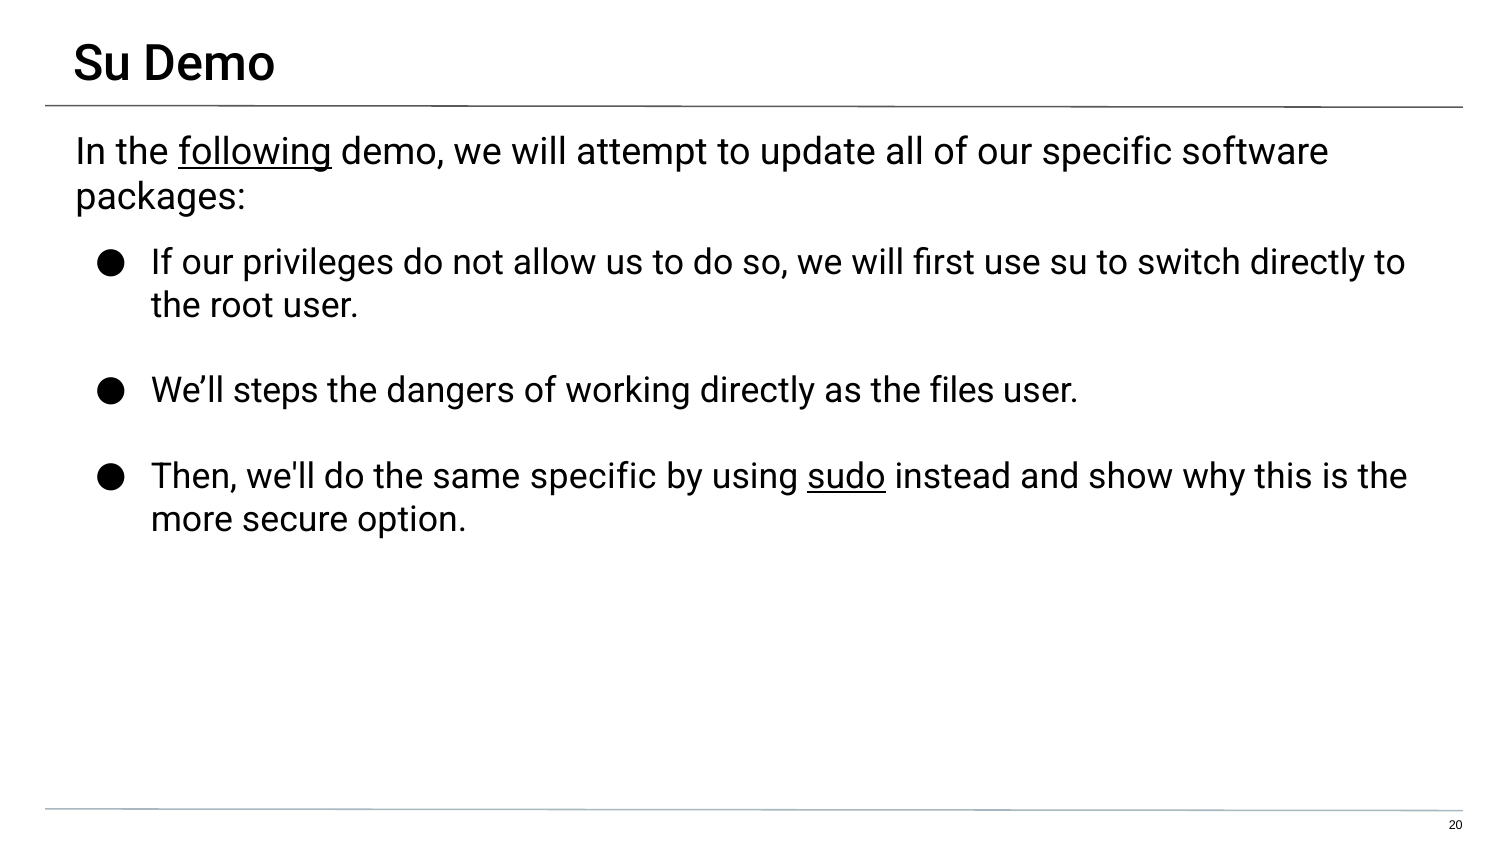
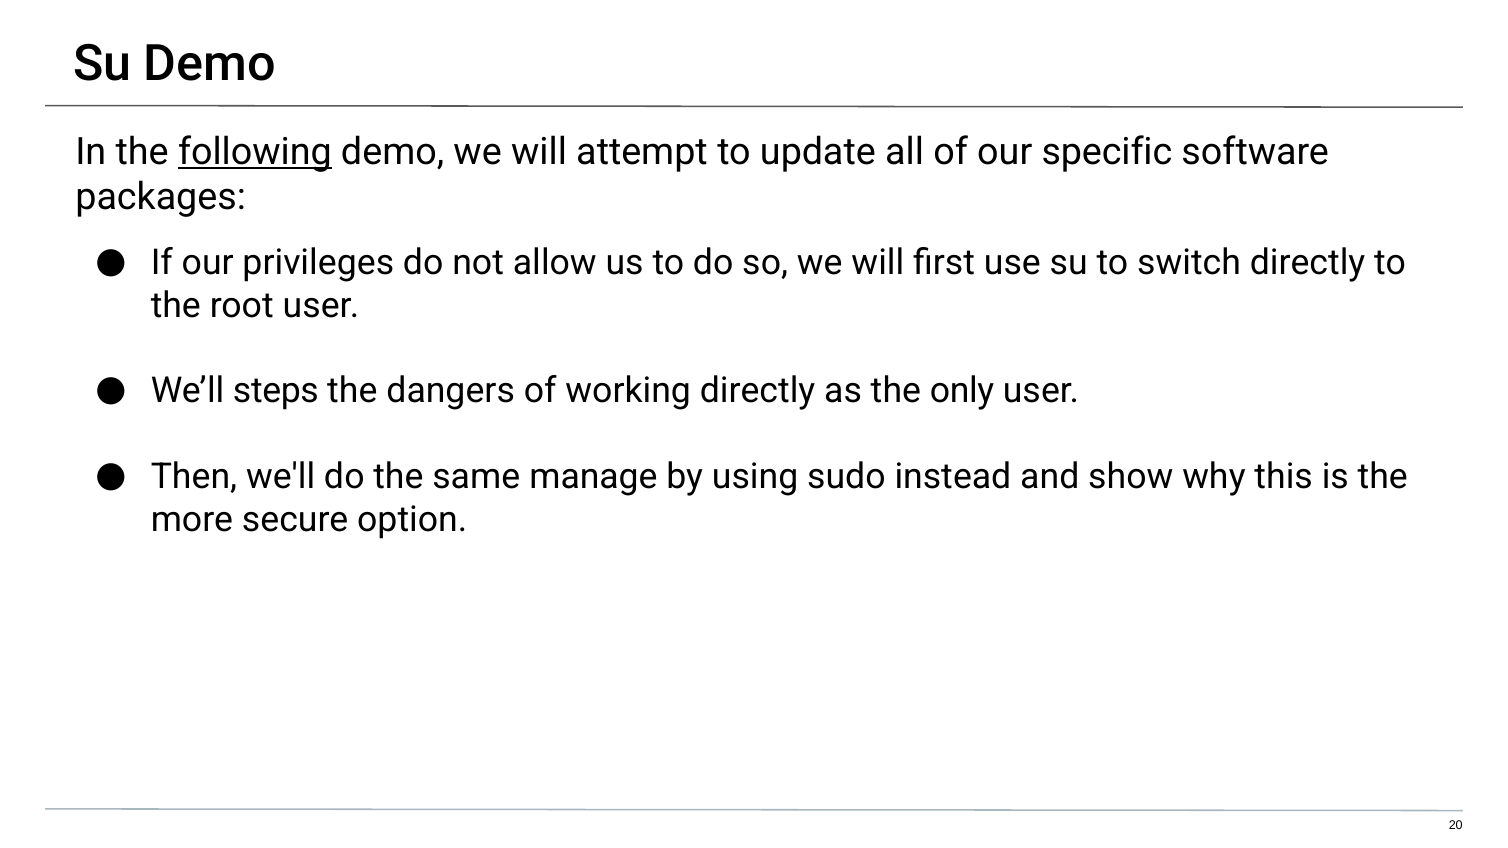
files: files -> only
same specific: specific -> manage
sudo underline: present -> none
